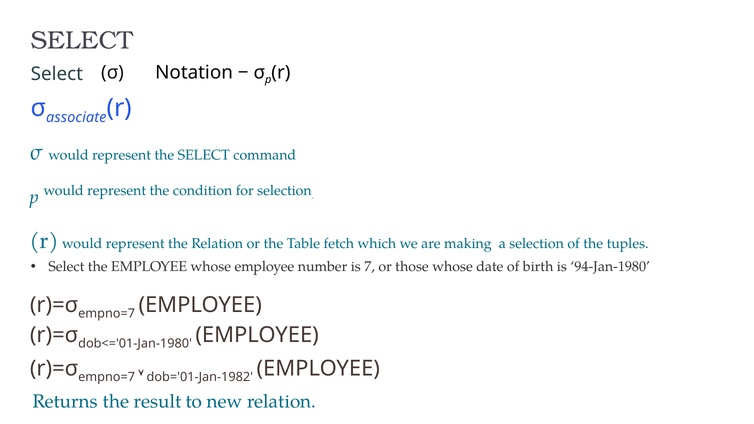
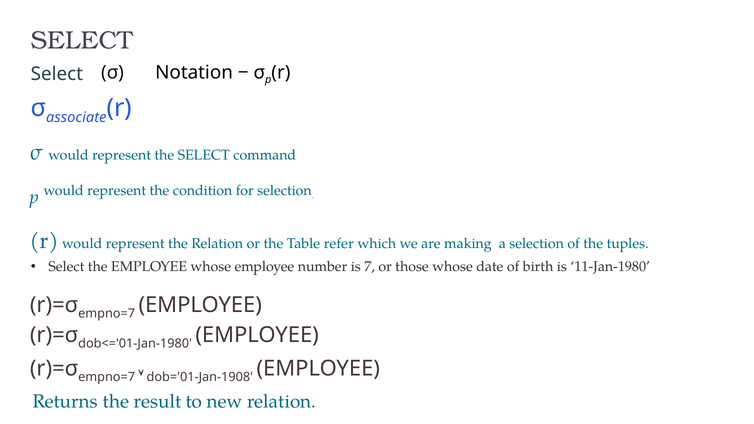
fetch: fetch -> refer
94-Jan-1980: 94-Jan-1980 -> 11-Jan-1980
dob='01-Jan-1982: dob='01-Jan-1982 -> dob='01-Jan-1908
